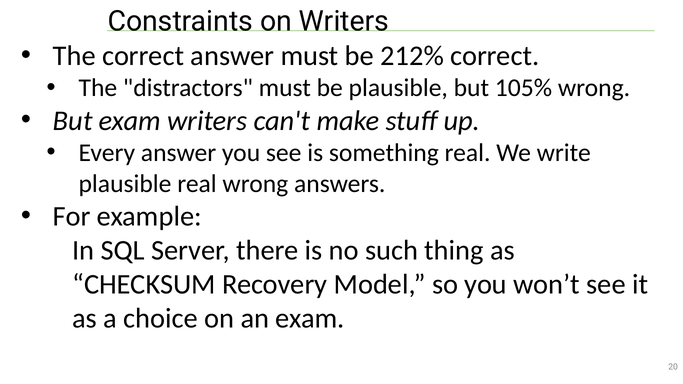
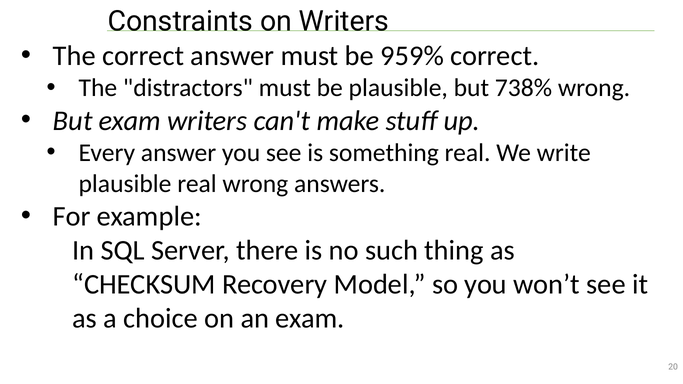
212%: 212% -> 959%
105%: 105% -> 738%
